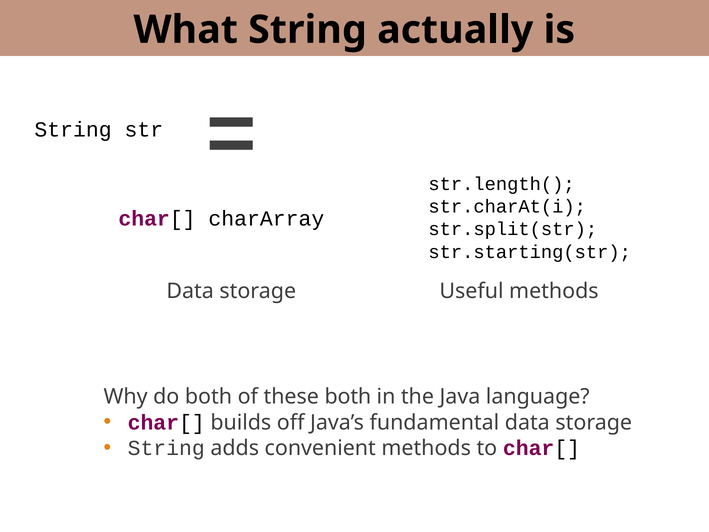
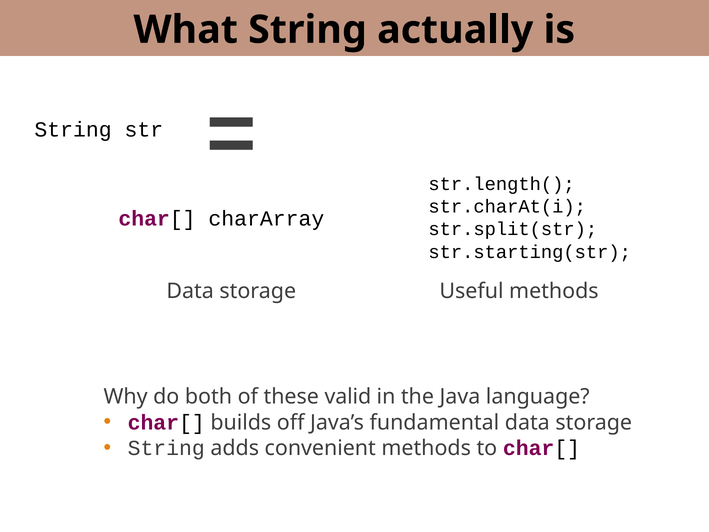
these both: both -> valid
